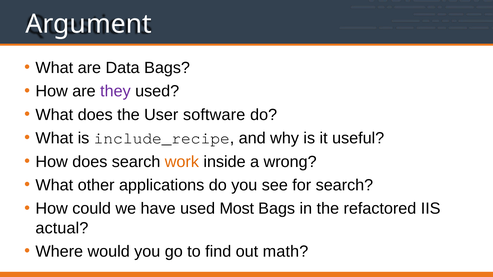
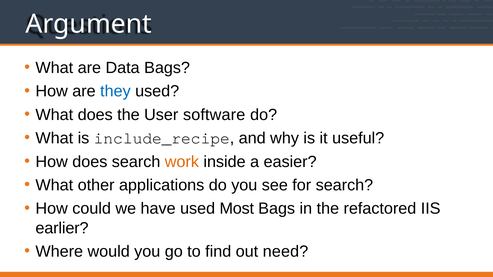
they colour: purple -> blue
wrong: wrong -> easier
actual: actual -> earlier
math: math -> need
